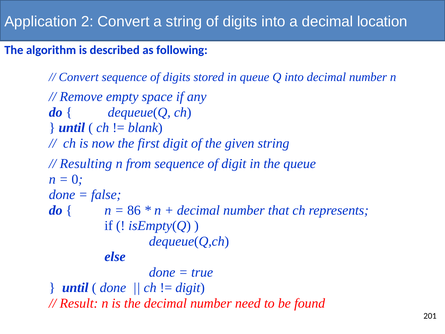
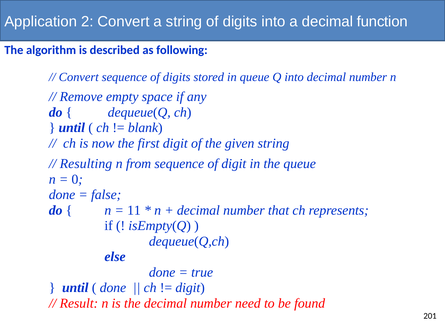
location: location -> function
86: 86 -> 11
